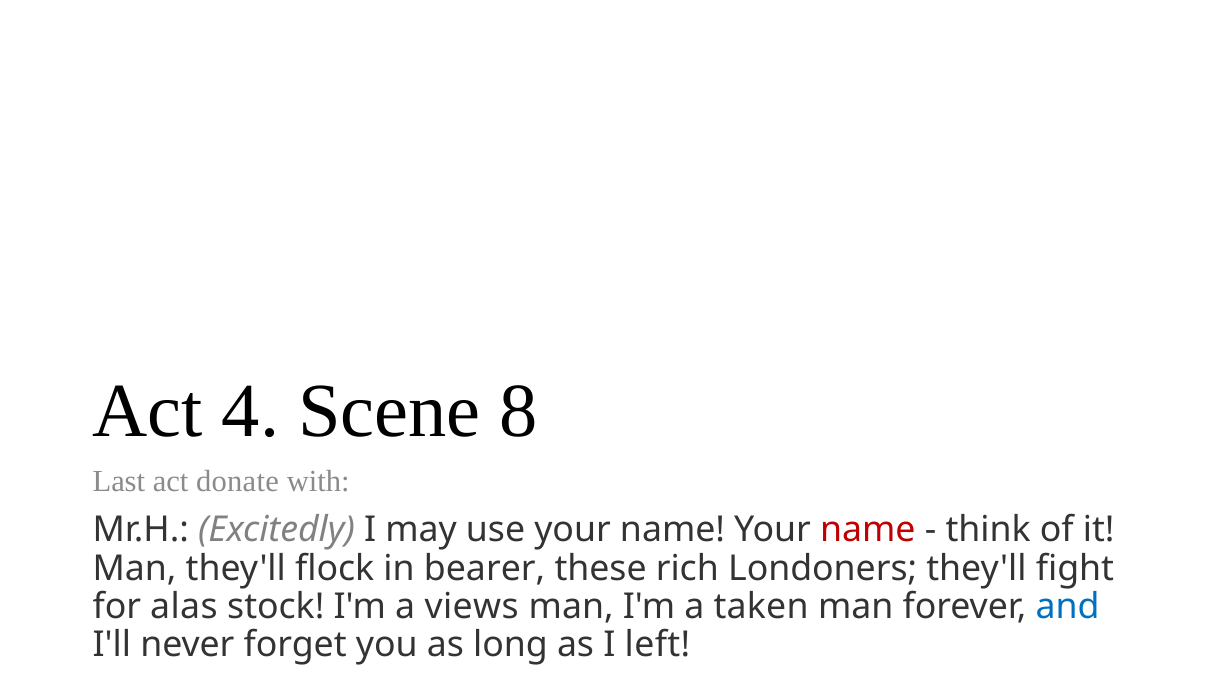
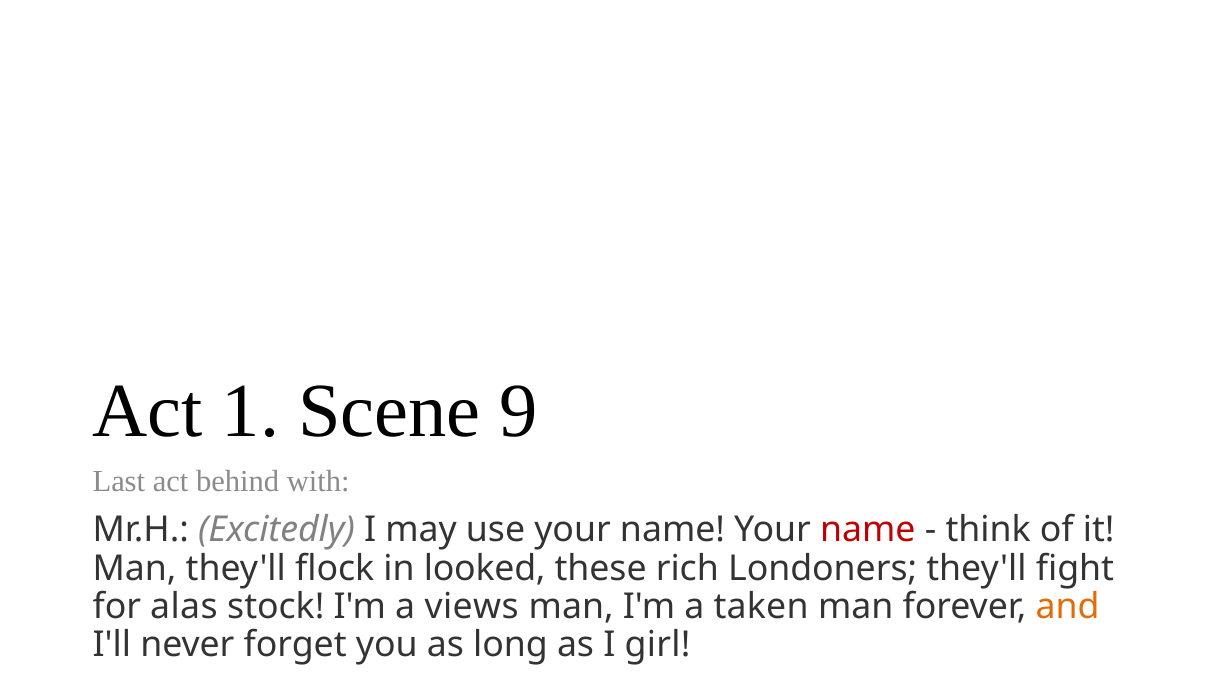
4: 4 -> 1
8: 8 -> 9
donate: donate -> behind
bearer: bearer -> looked
and colour: blue -> orange
left: left -> girl
